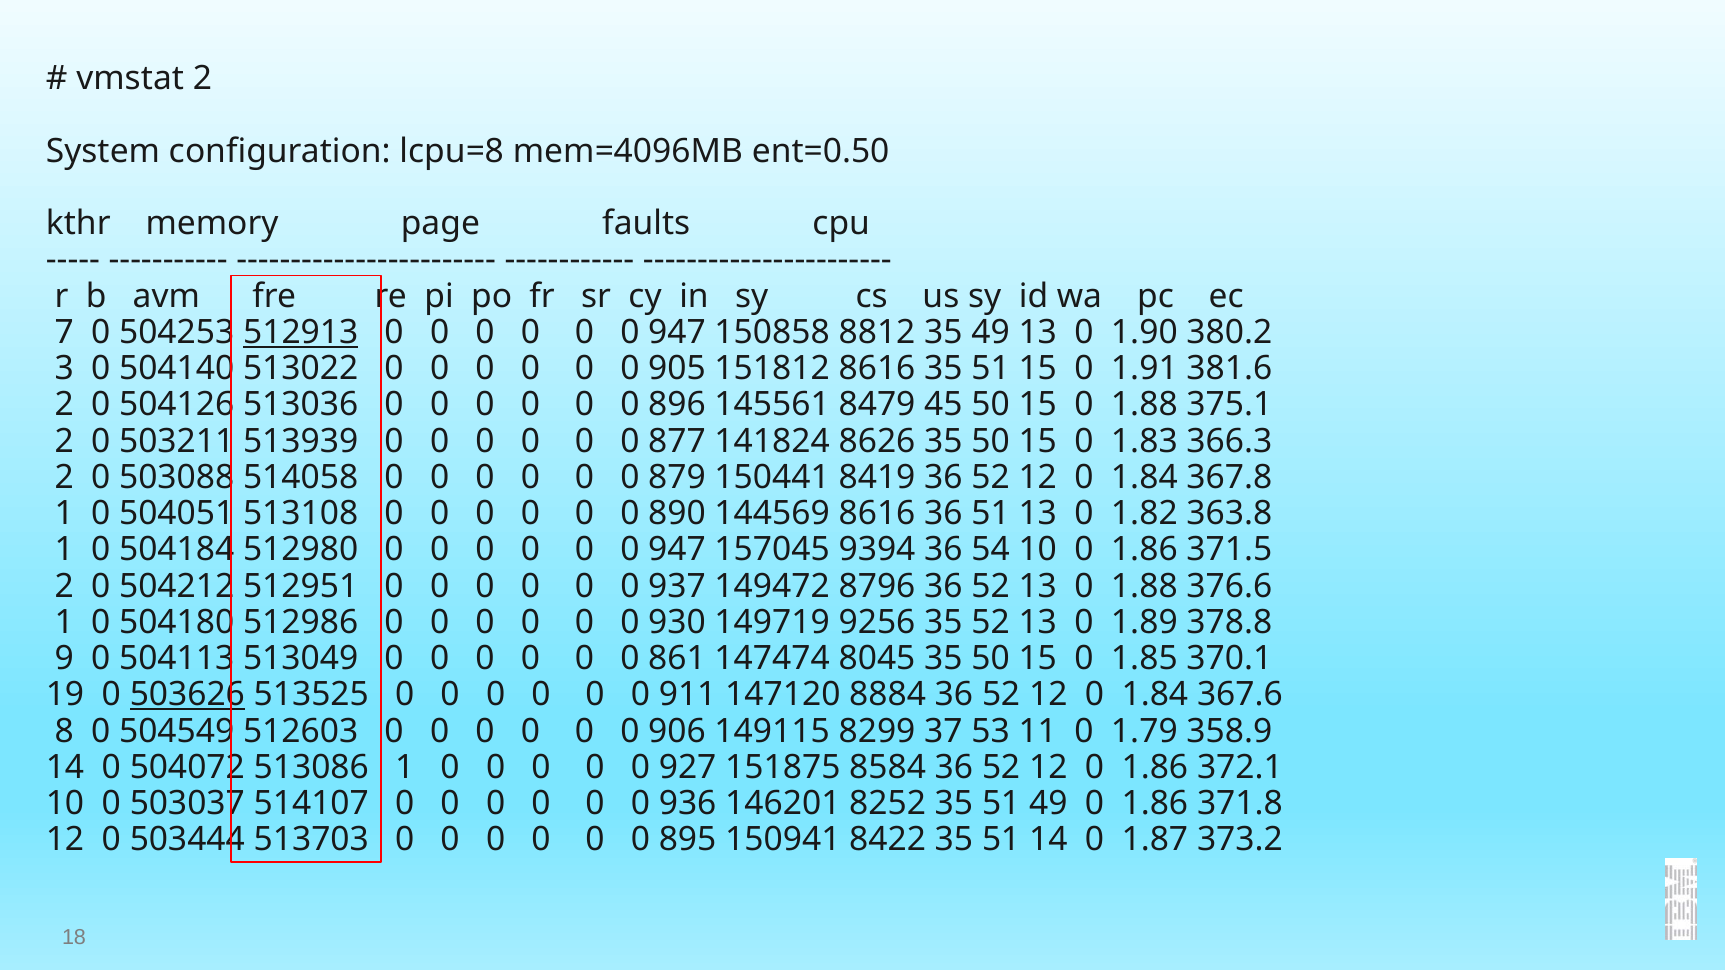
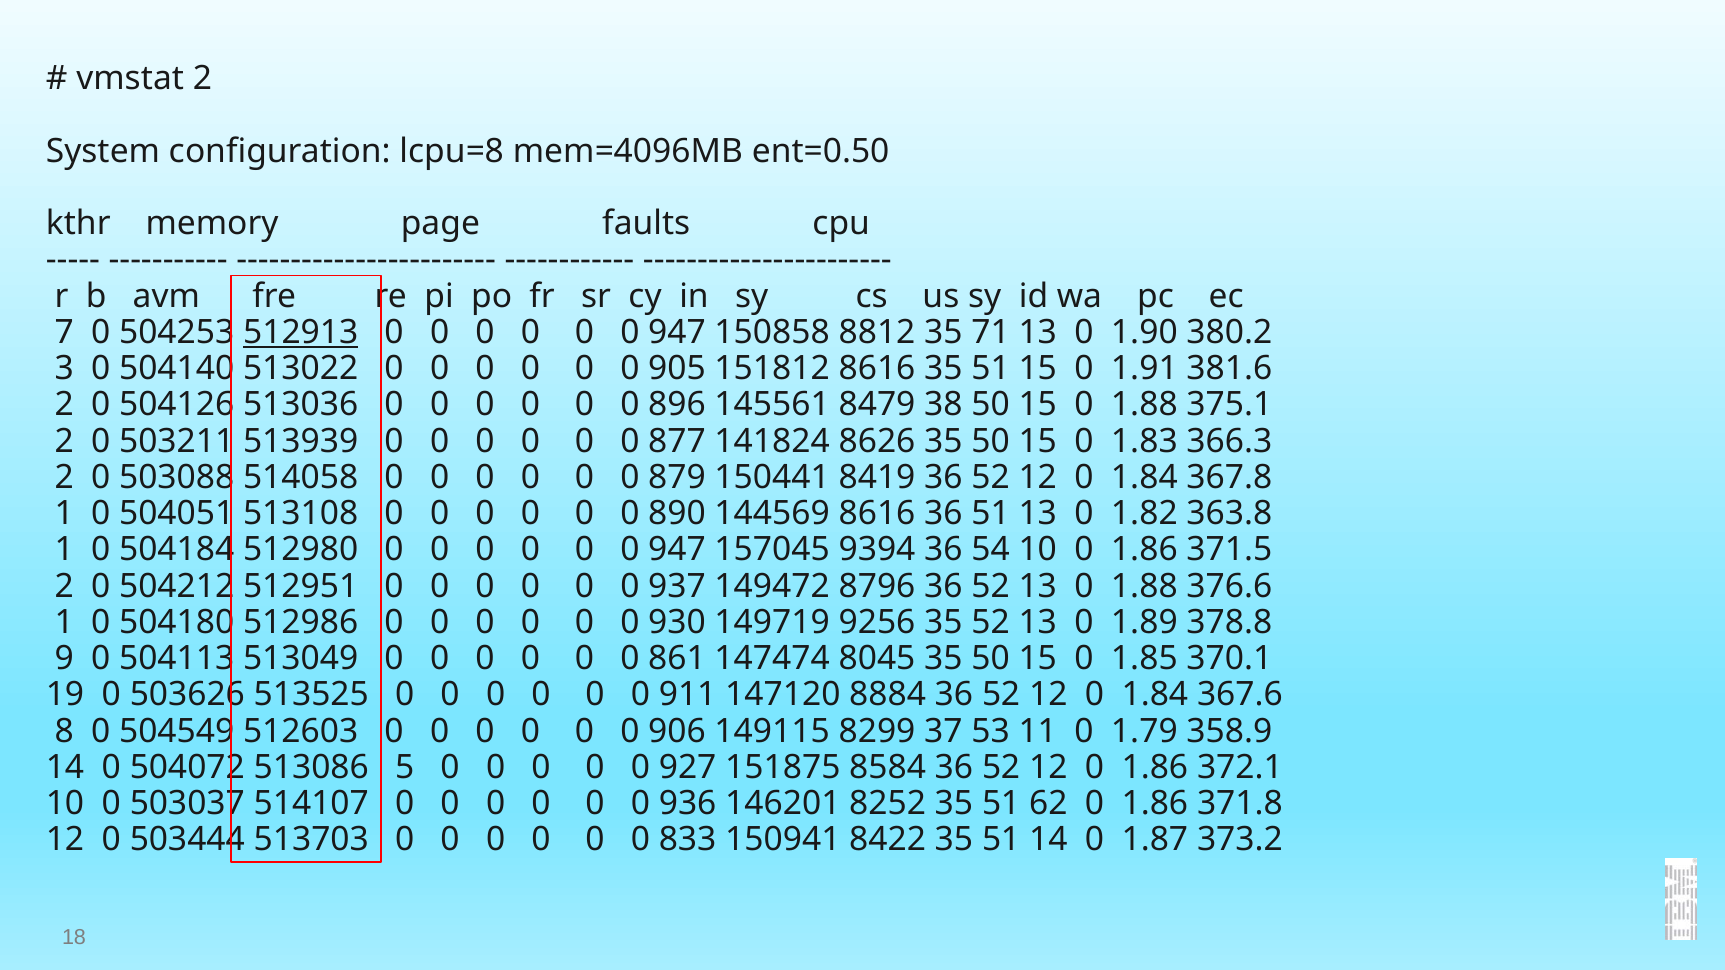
35 49: 49 -> 71
45: 45 -> 38
503626 underline: present -> none
513086 1: 1 -> 5
51 49: 49 -> 62
895: 895 -> 833
